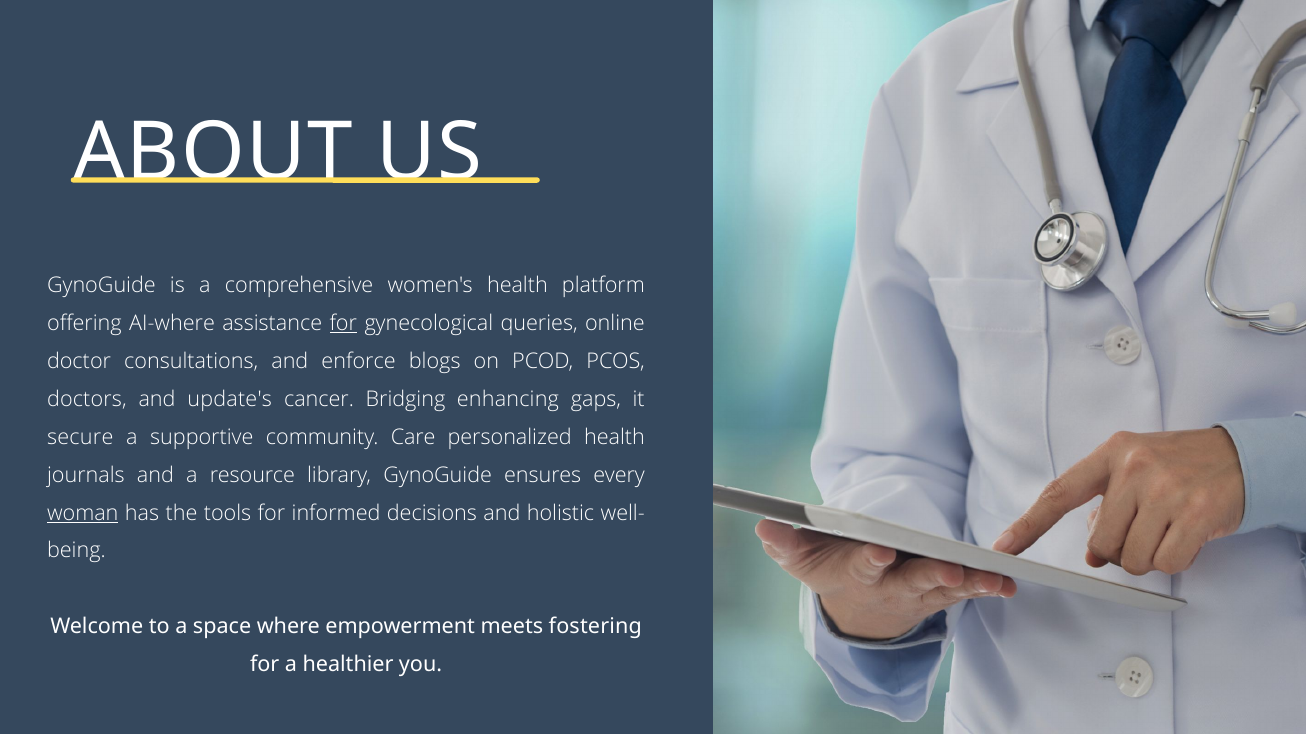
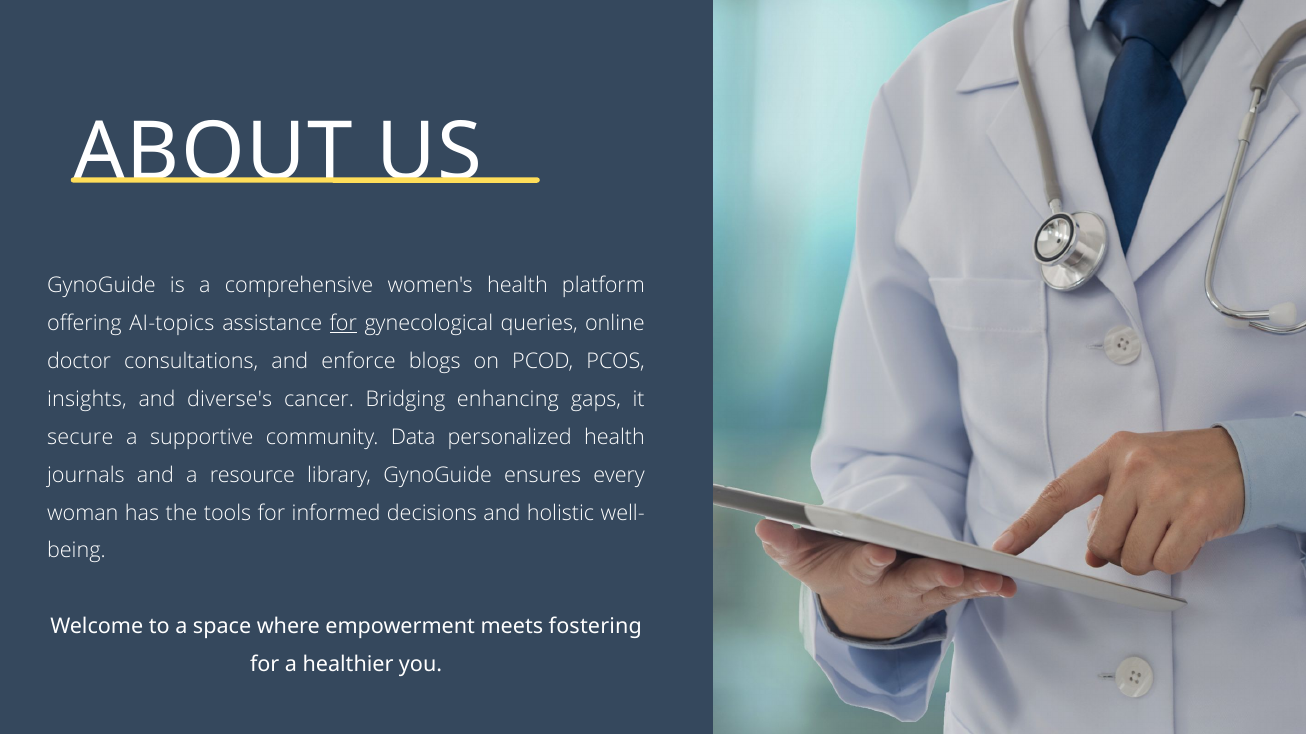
AI-where: AI-where -> AI-topics
doctors: doctors -> insights
update's: update's -> diverse's
Care: Care -> Data
woman underline: present -> none
